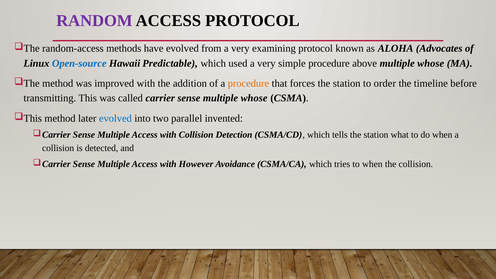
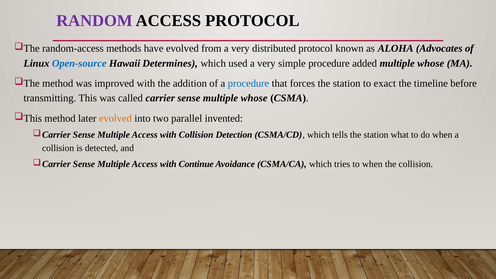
examining: examining -> distributed
Predictable: Predictable -> Determines
above: above -> added
procedure at (248, 83) colour: orange -> blue
order: order -> exact
evolved at (115, 118) colour: blue -> orange
However: However -> Continue
